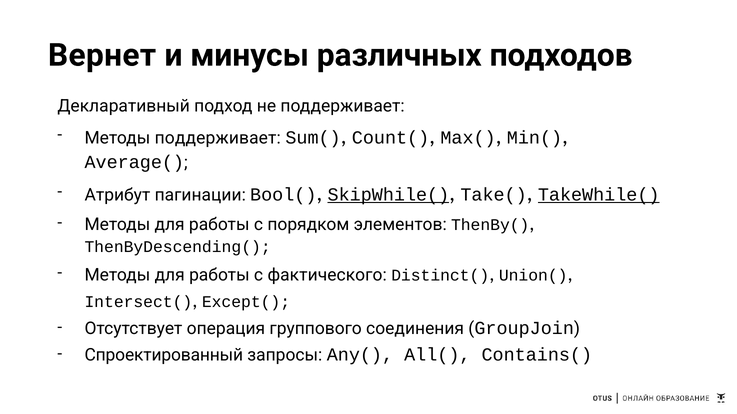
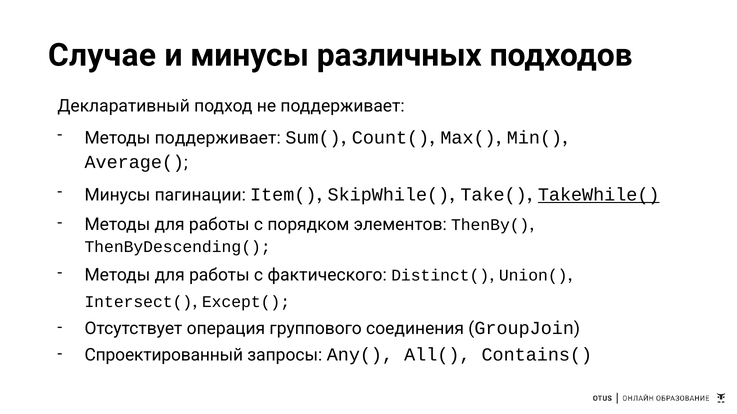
Вернет: Вернет -> Случае
Атрибут at (117, 195): Атрибут -> Минусы
Bool(: Bool( -> Item(
SkipWhile( underline: present -> none
